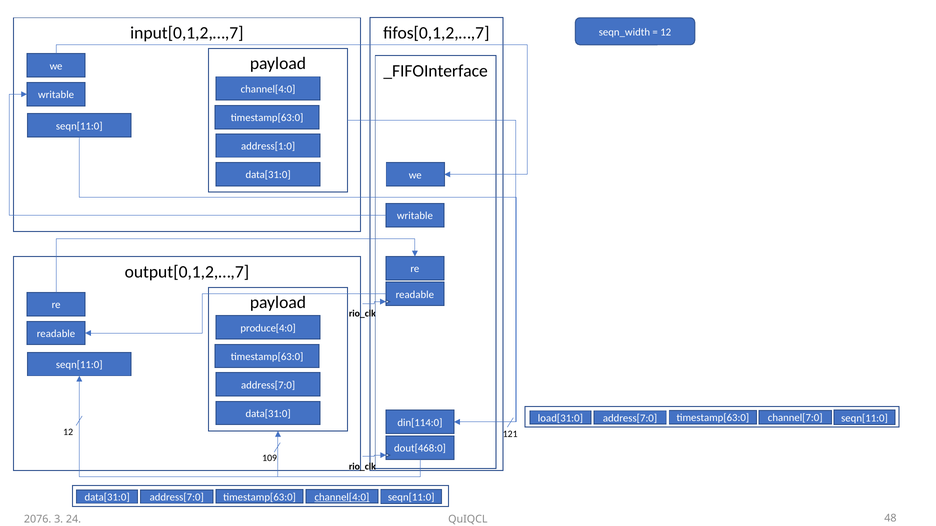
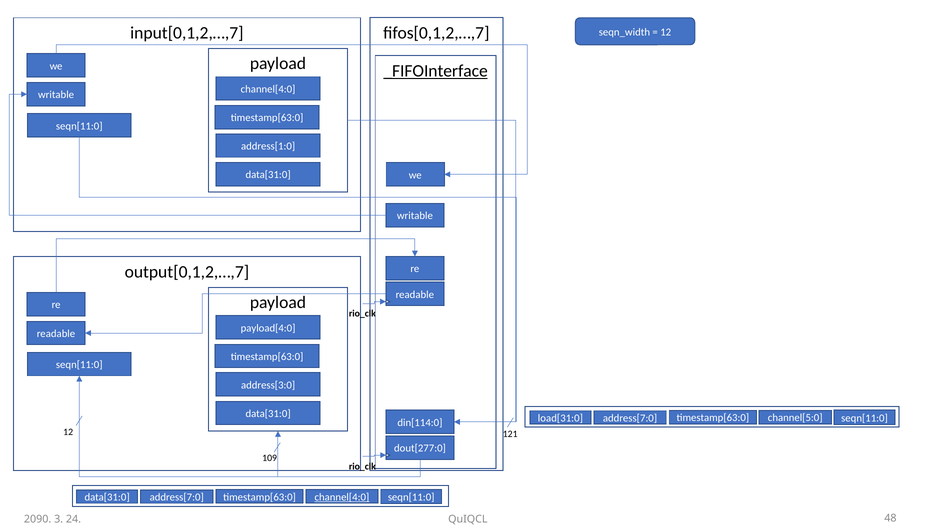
_FIFOInterface underline: none -> present
produce[4:0: produce[4:0 -> payload[4:0
address[7:0 at (268, 385): address[7:0 -> address[3:0
channel[7:0: channel[7:0 -> channel[5:0
dout[468:0: dout[468:0 -> dout[277:0
2076: 2076 -> 2090
